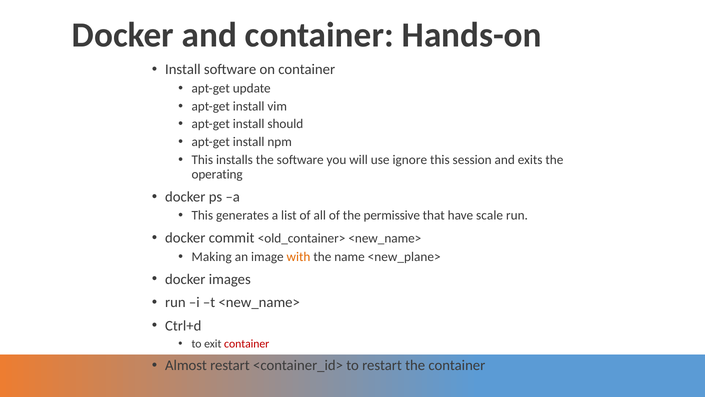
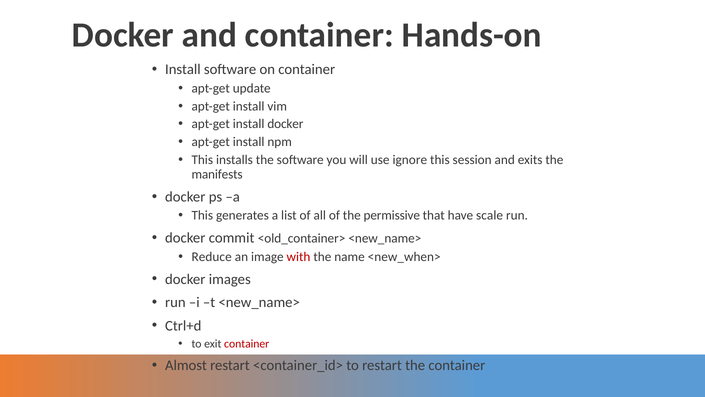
install should: should -> docker
operating: operating -> manifests
Making: Making -> Reduce
with colour: orange -> red
<new_plane>: <new_plane> -> <new_when>
